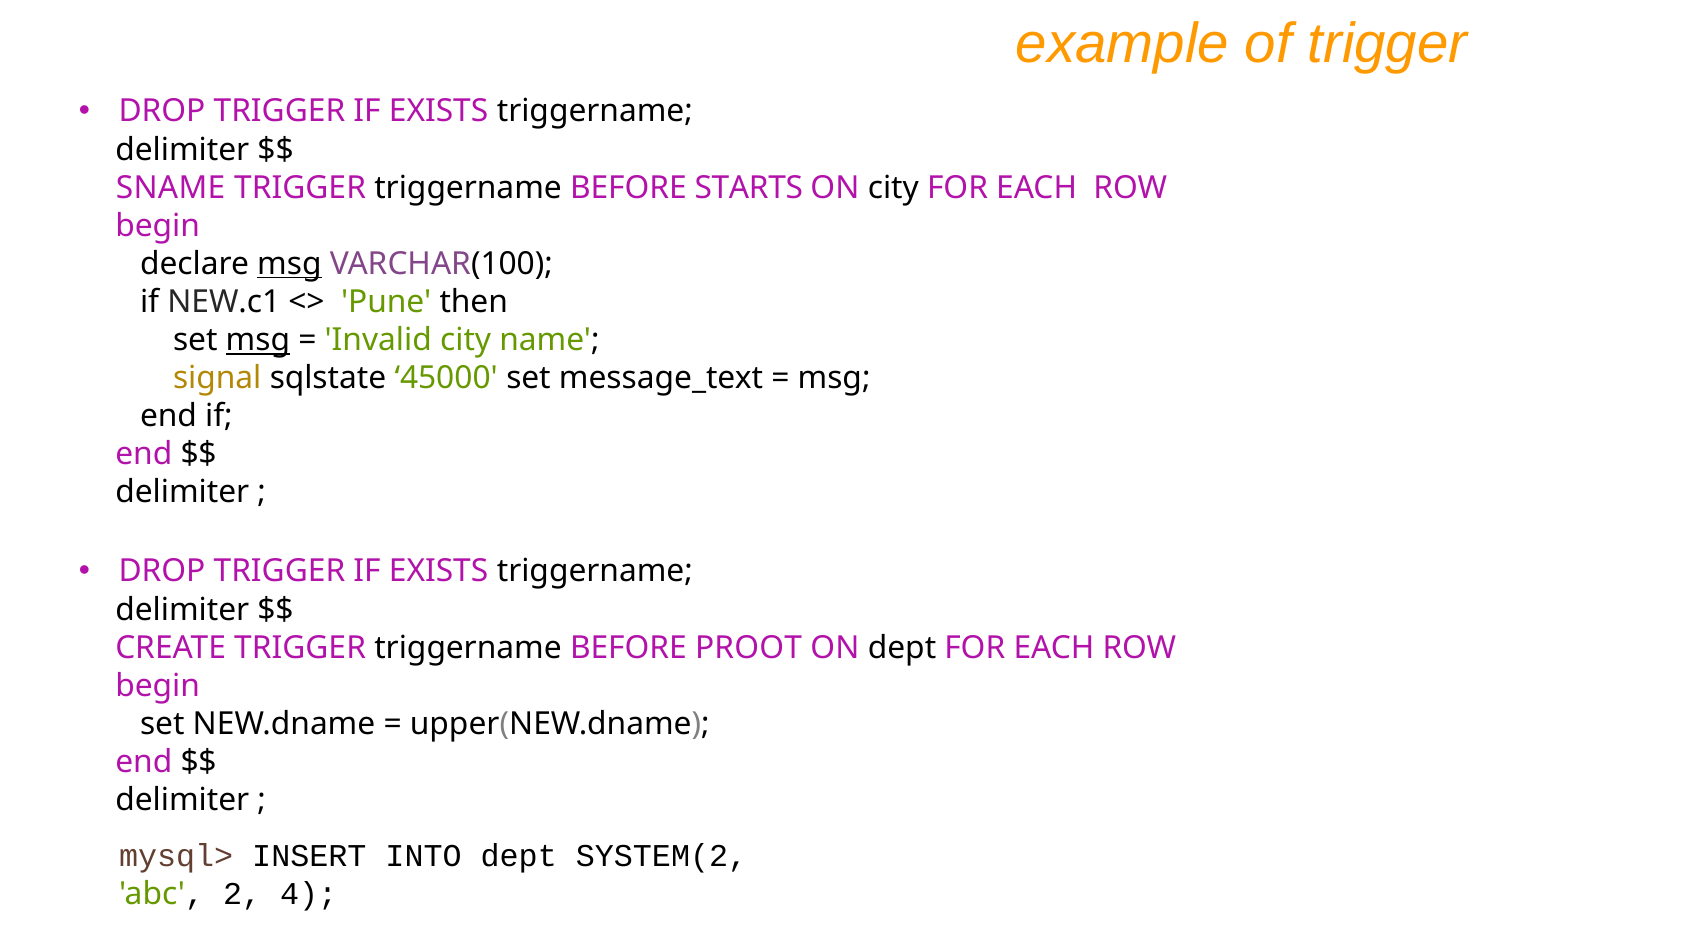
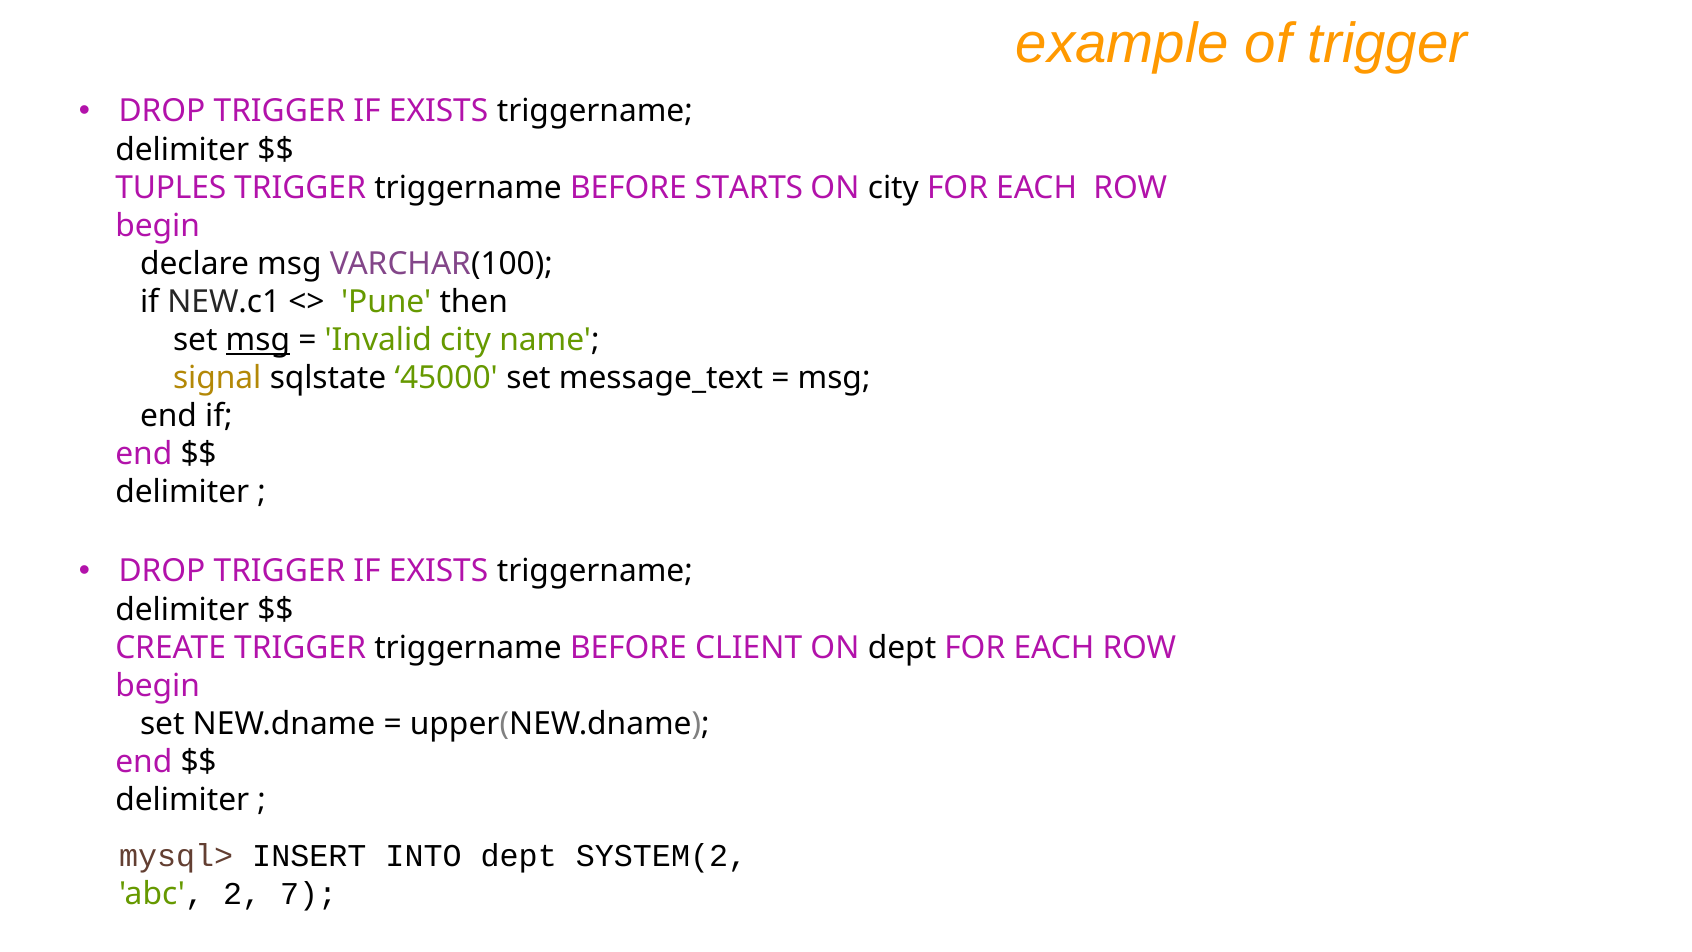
SNAME: SNAME -> TUPLES
msg at (289, 264) underline: present -> none
PROOT: PROOT -> CLIENT
4: 4 -> 7
